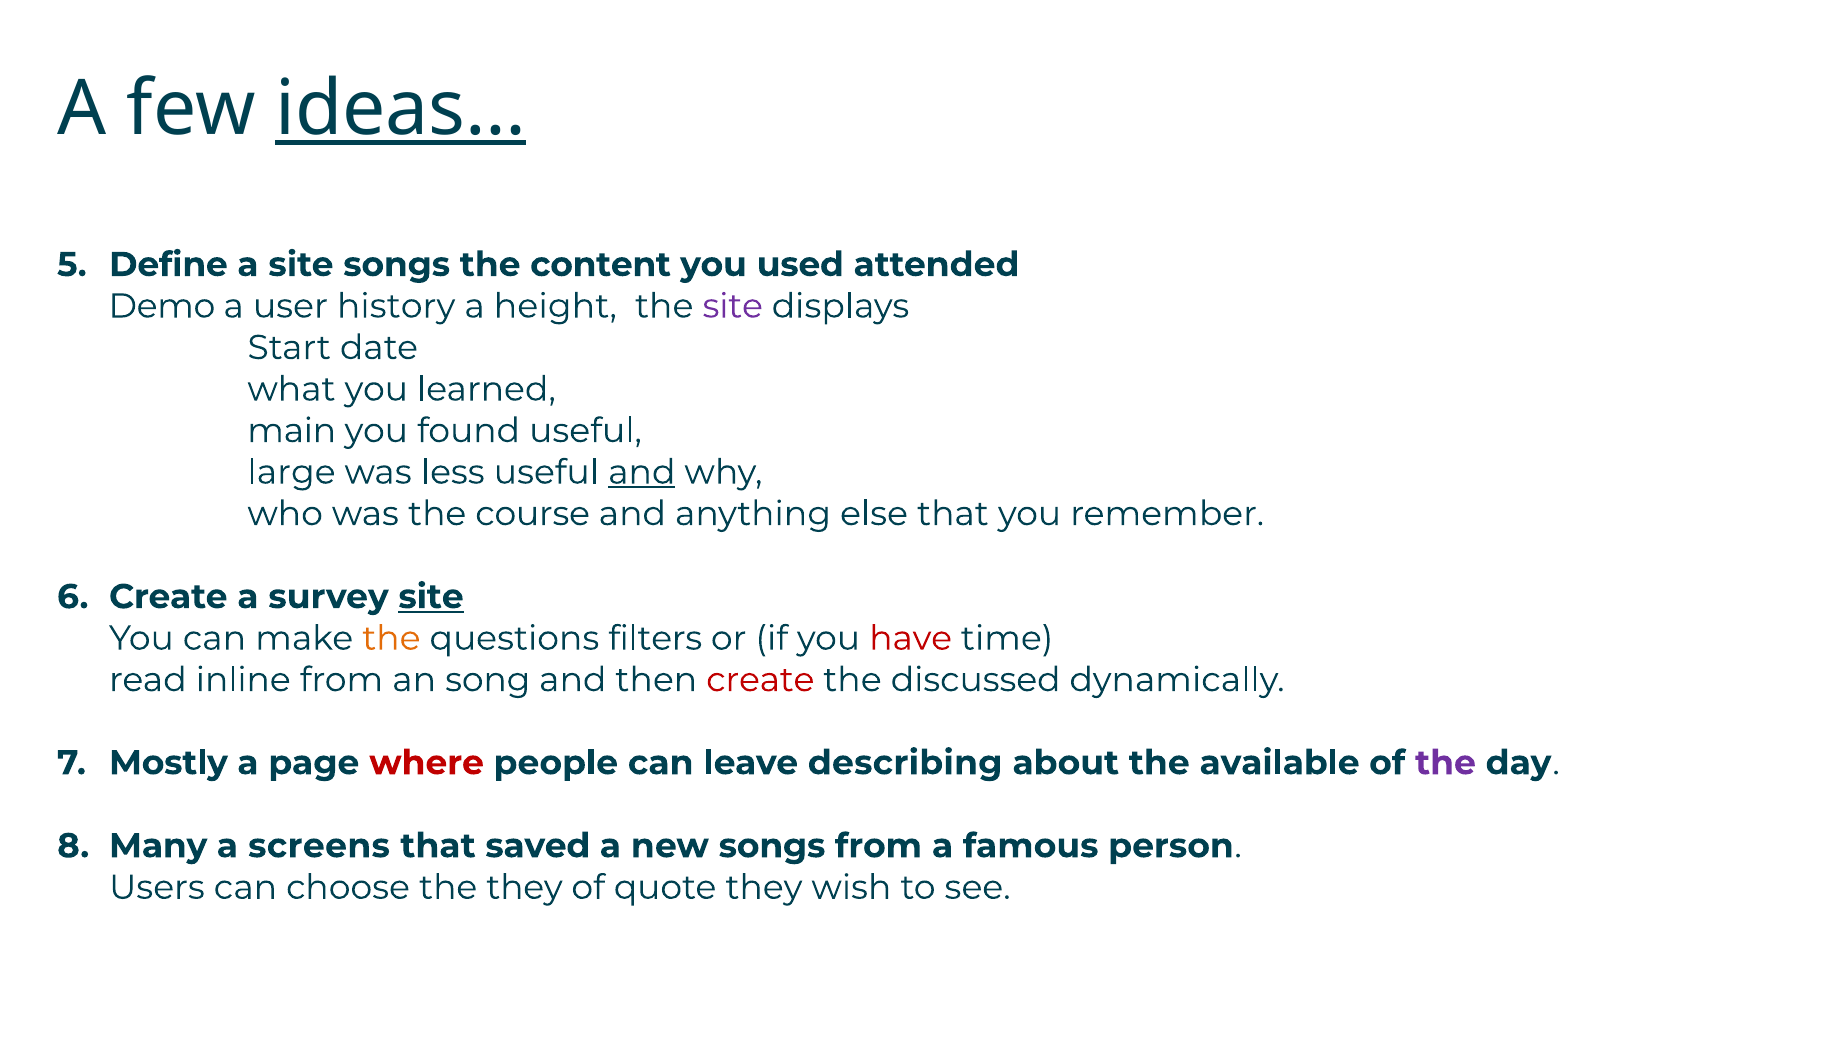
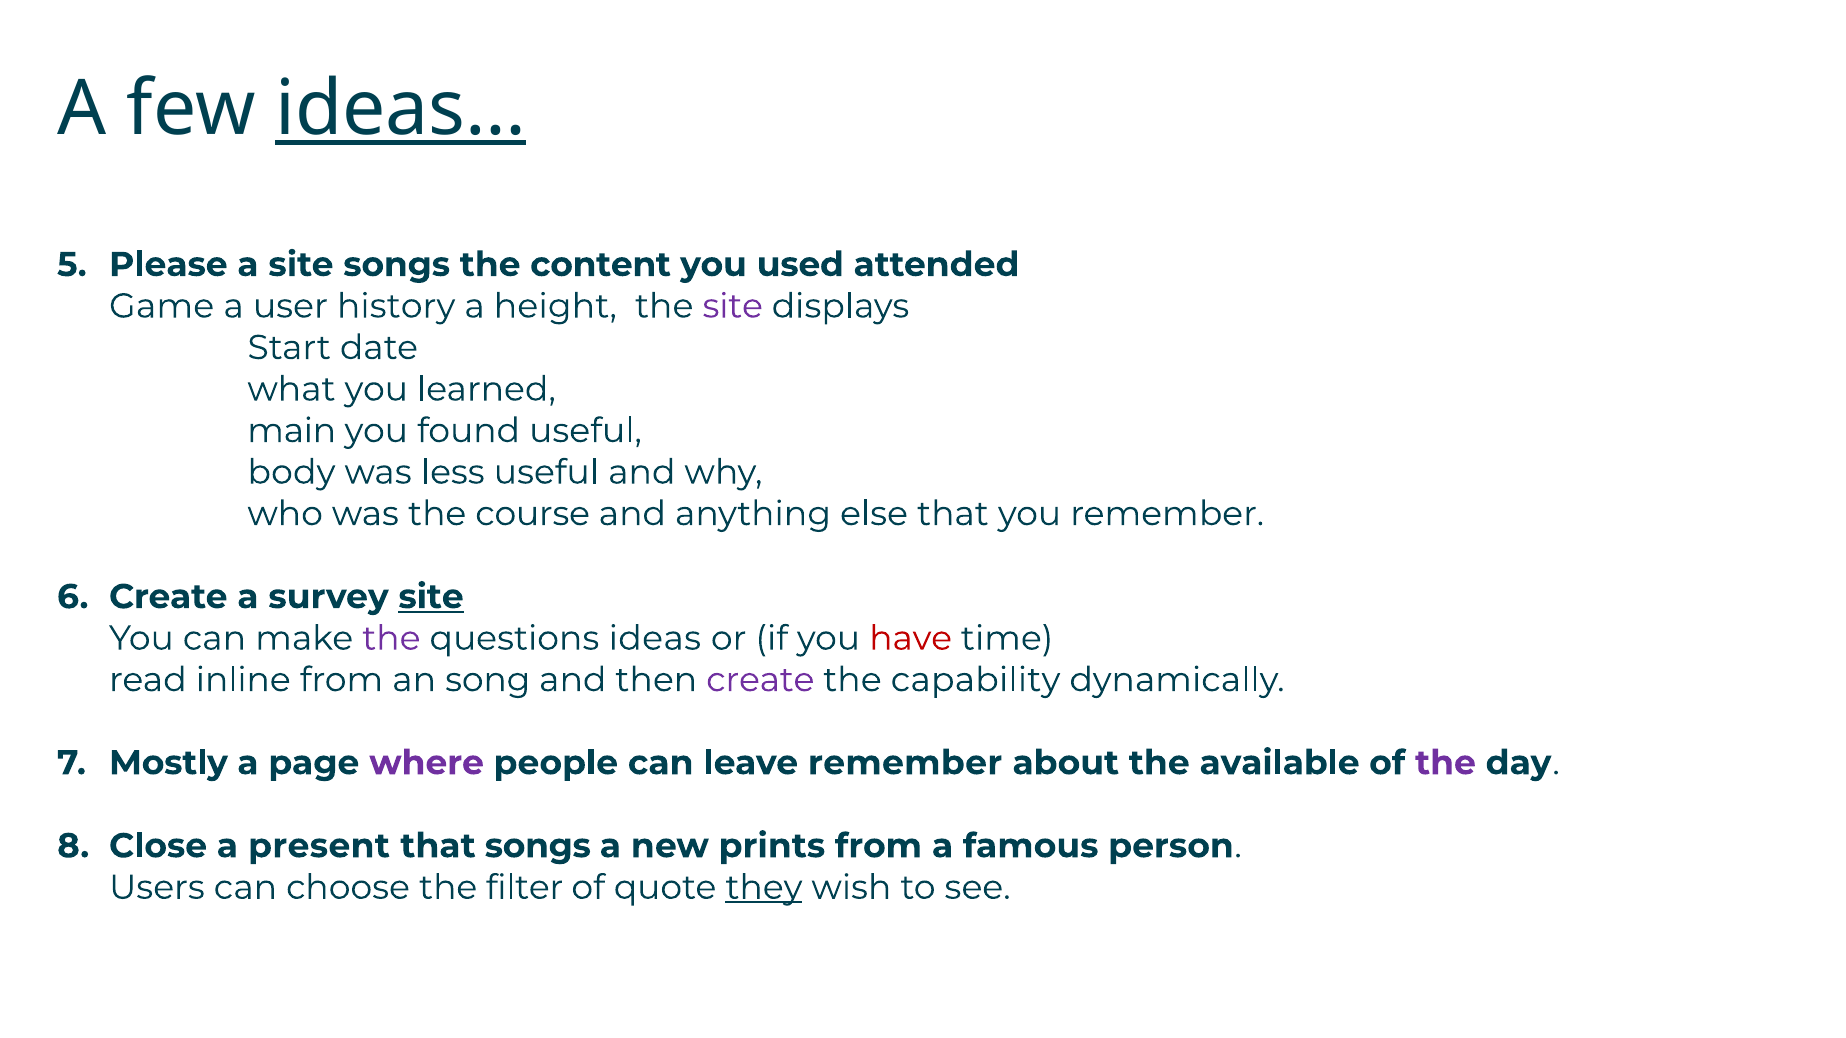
Define: Define -> Please
Demo: Demo -> Game
large: large -> body
and at (642, 472) underline: present -> none
the at (391, 639) colour: orange -> purple
filters: filters -> ideas
create at (760, 680) colour: red -> purple
discussed: discussed -> capability
where colour: red -> purple
leave describing: describing -> remember
Many: Many -> Close
screens: screens -> present
that saved: saved -> songs
new songs: songs -> prints
the they: they -> filter
they at (764, 888) underline: none -> present
